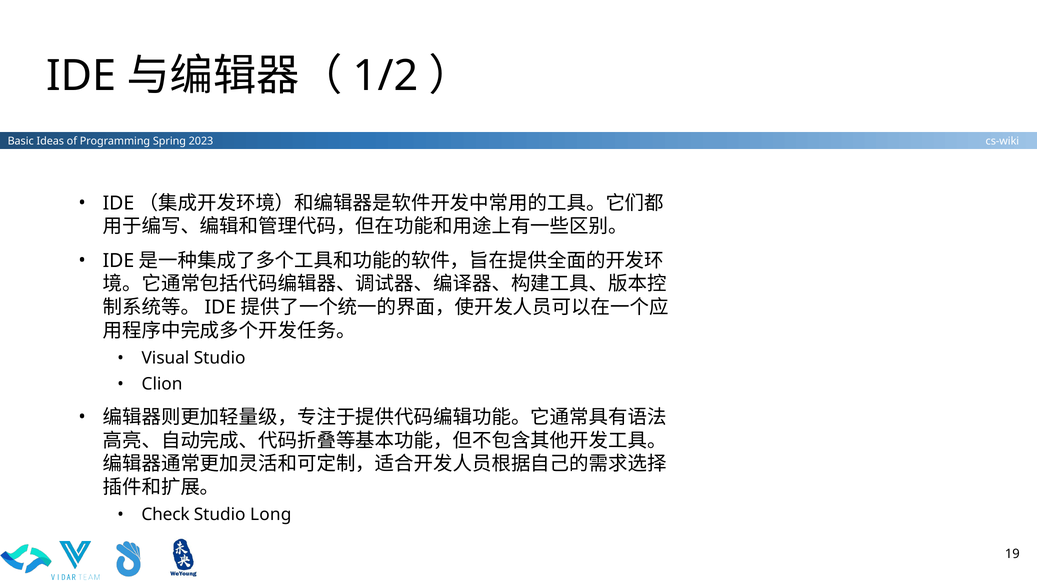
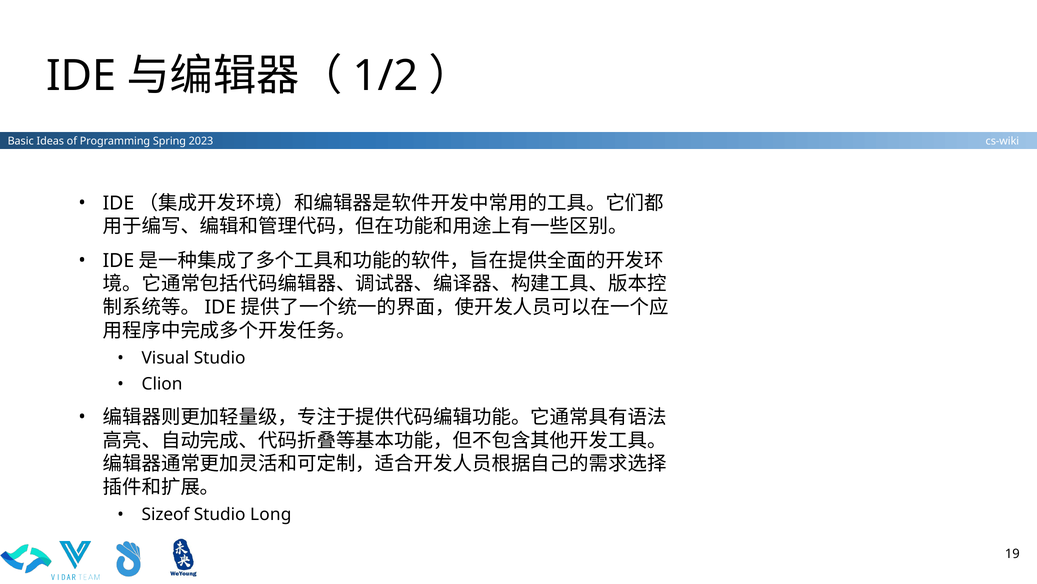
Check: Check -> Sizeof
